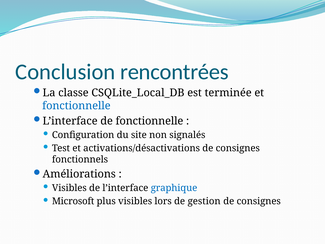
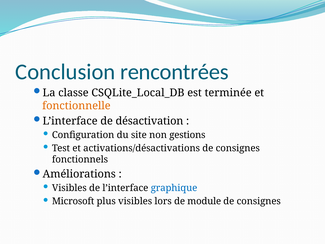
fonctionnelle at (76, 106) colour: blue -> orange
de fonctionnelle: fonctionnelle -> désactivation
signalés: signalés -> gestions
gestion: gestion -> module
